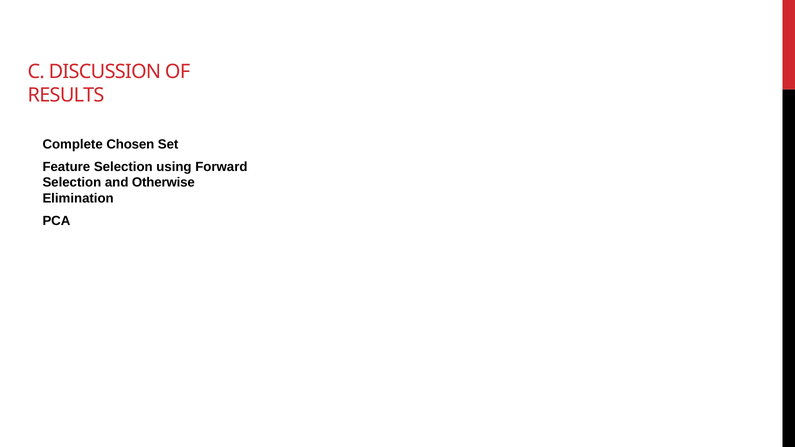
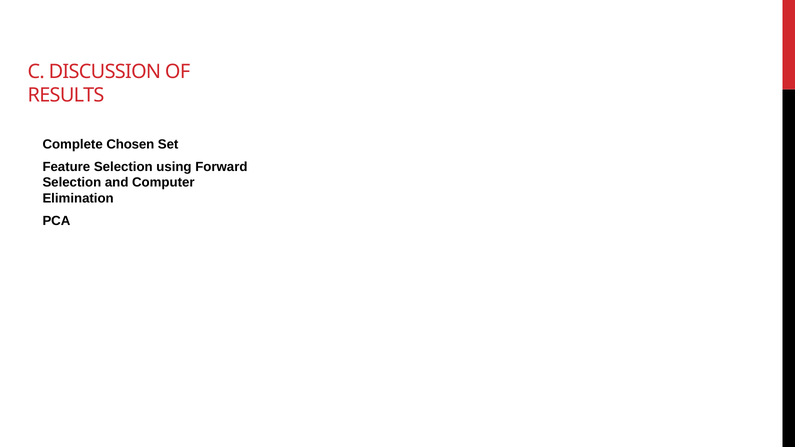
Otherwise: Otherwise -> Computer
